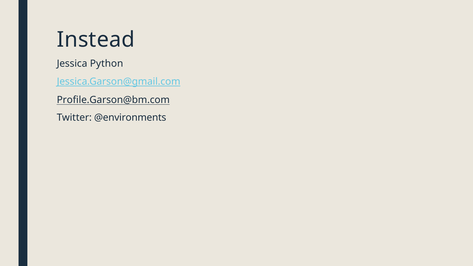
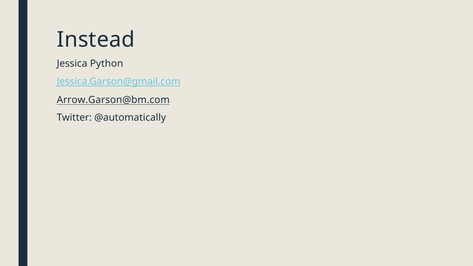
Profile.Garson@bm.com: Profile.Garson@bm.com -> Arrow.Garson@bm.com
@environments: @environments -> @automatically
